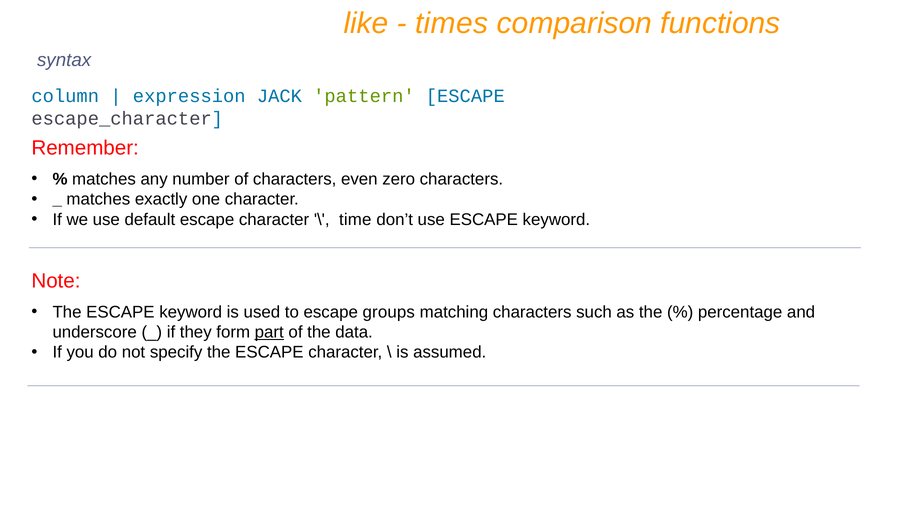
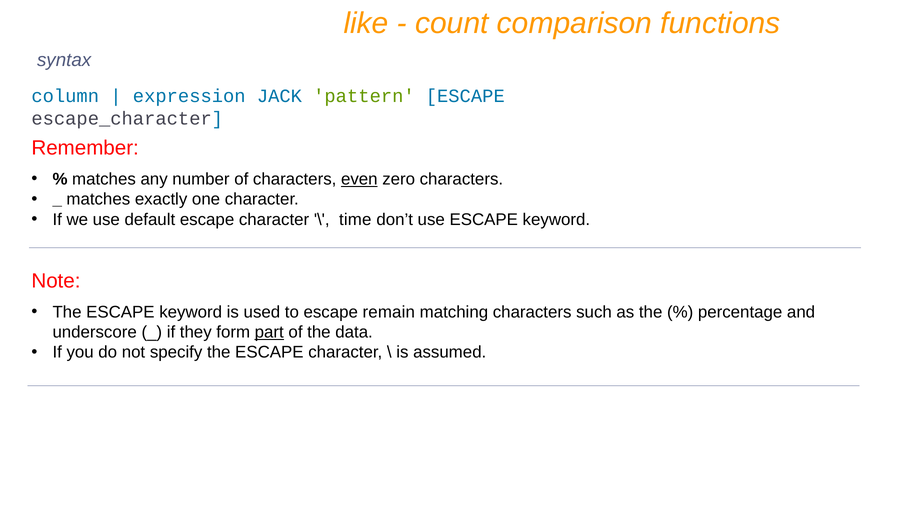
times: times -> count
even underline: none -> present
groups: groups -> remain
